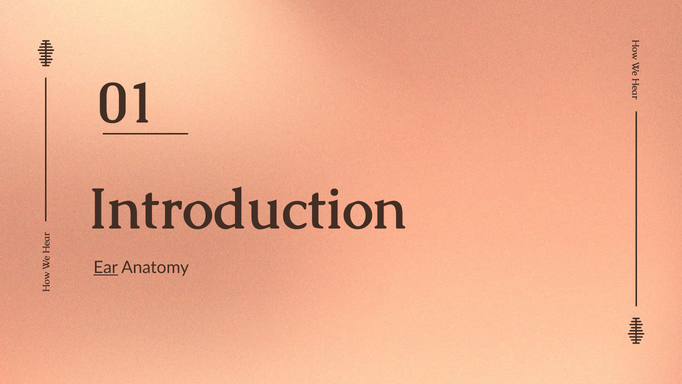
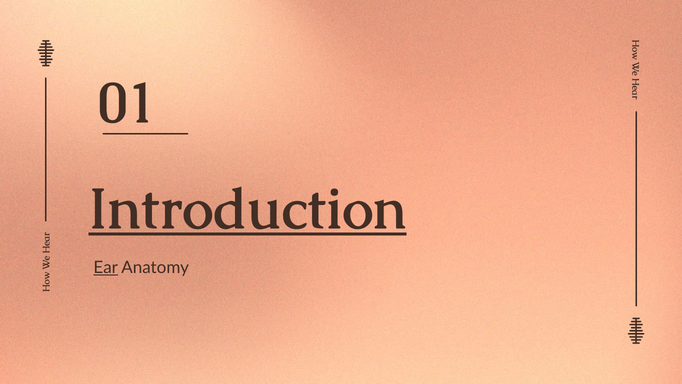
Introduction underline: none -> present
